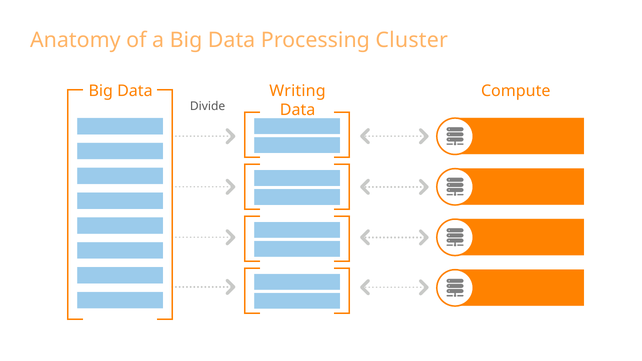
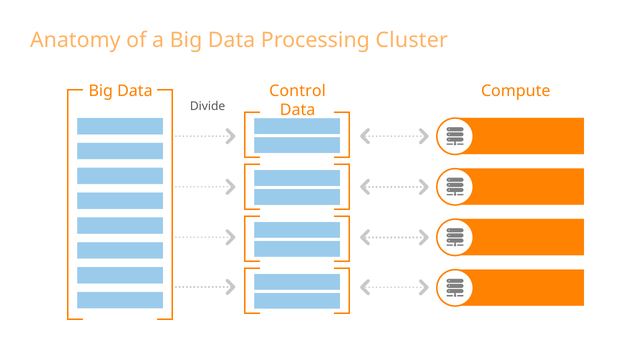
Writing: Writing -> Control
